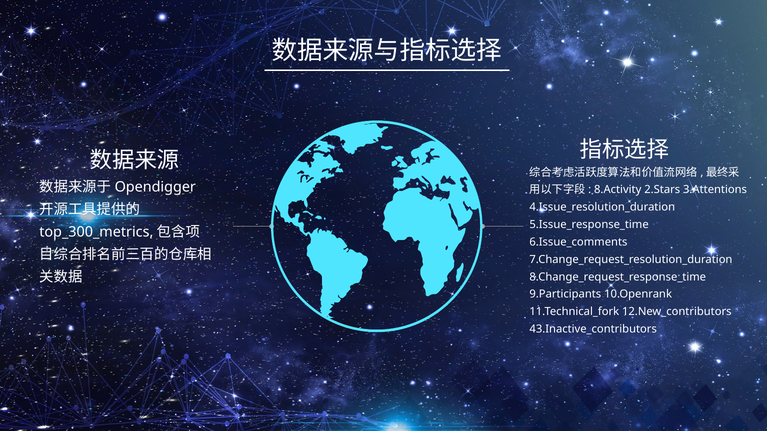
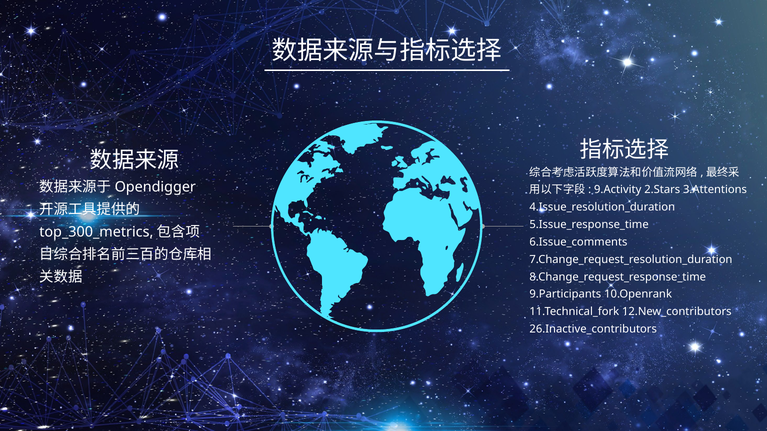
8.Activity: 8.Activity -> 9.Activity
43.Inactive_contributors: 43.Inactive_contributors -> 26.Inactive_contributors
